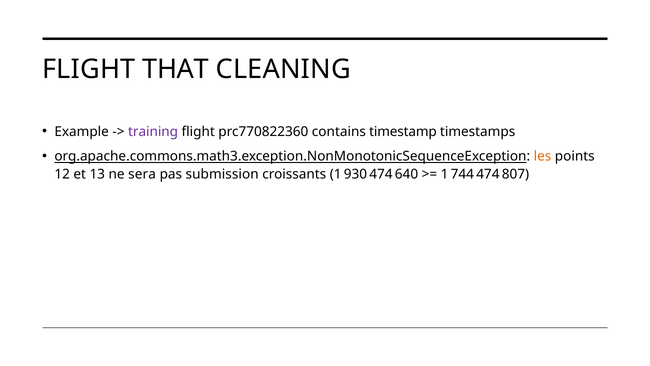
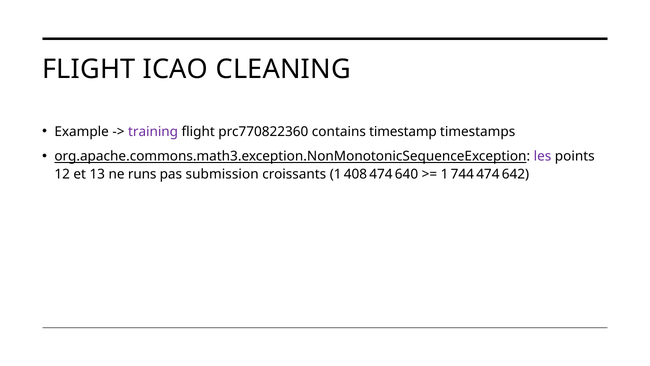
THAT: THAT -> ICAO
les colour: orange -> purple
sera: sera -> runs
930: 930 -> 408
807: 807 -> 642
